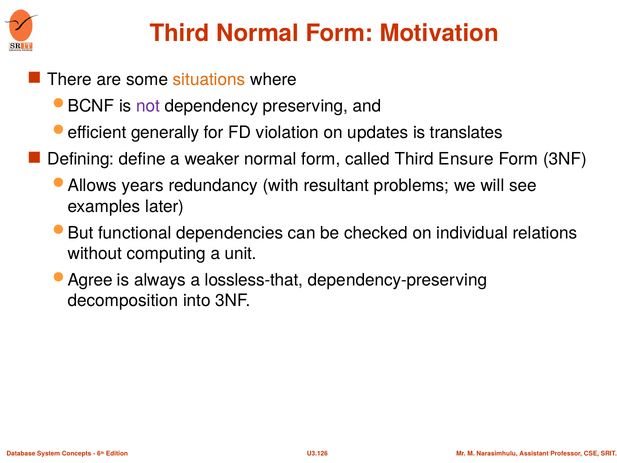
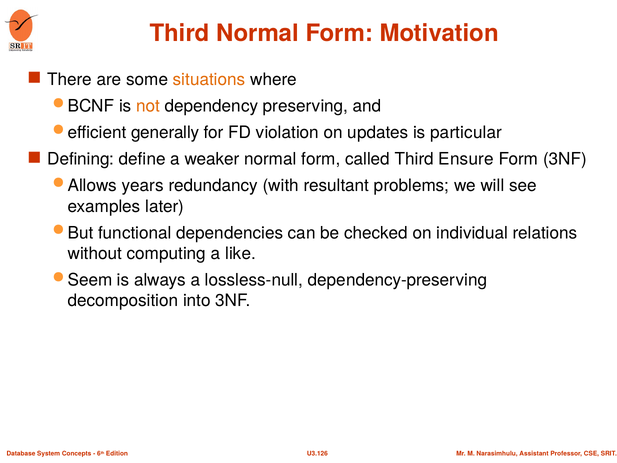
not colour: purple -> orange
translates: translates -> particular
unit: unit -> like
Agree: Agree -> Seem
lossless-that: lossless-that -> lossless-null
